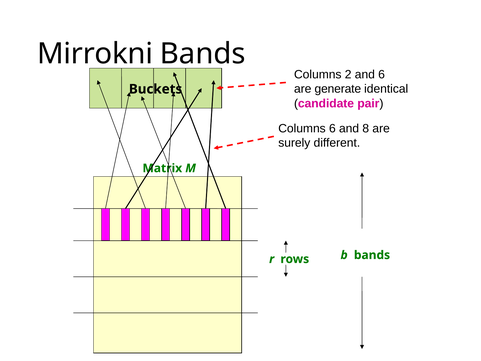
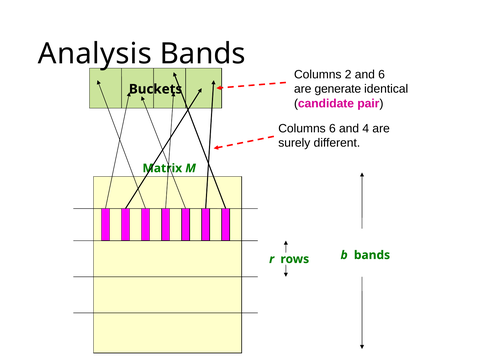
Mirrokni: Mirrokni -> Analysis
8: 8 -> 4
